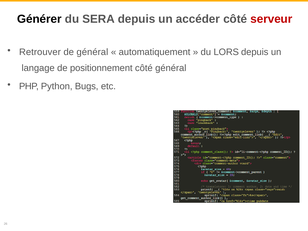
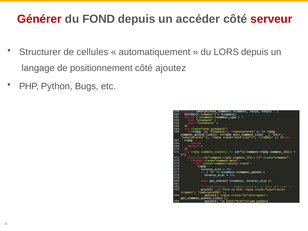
Générer colour: black -> red
SERA: SERA -> FOND
Retrouver: Retrouver -> Structurer
de général: général -> cellules
côté général: général -> ajoutez
